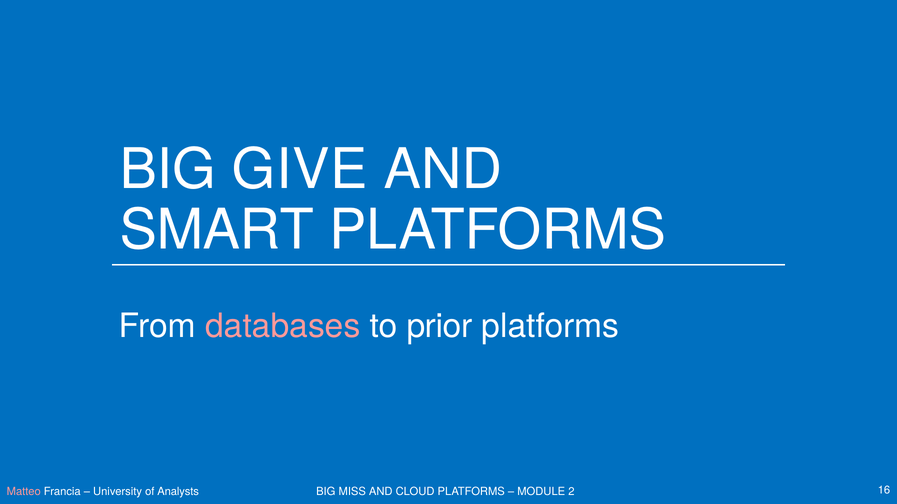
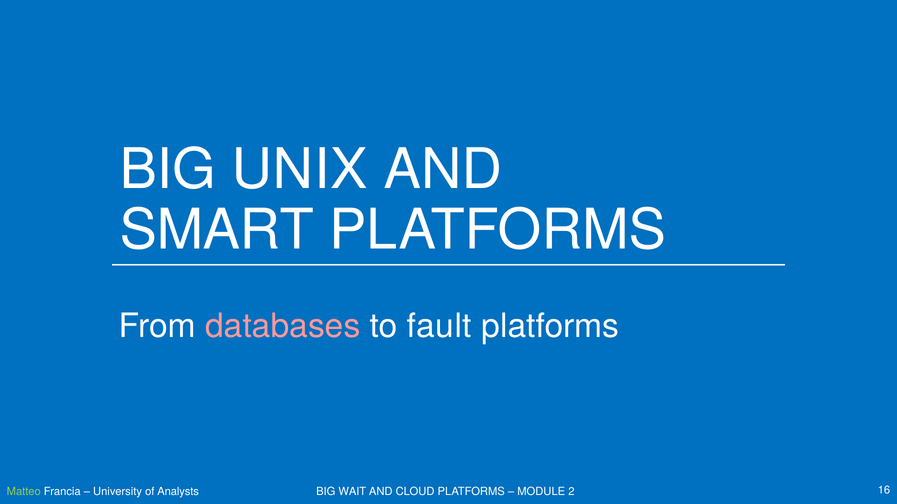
GIVE: GIVE -> UNIX
prior: prior -> fault
Matteo colour: pink -> light green
MISS: MISS -> WAIT
